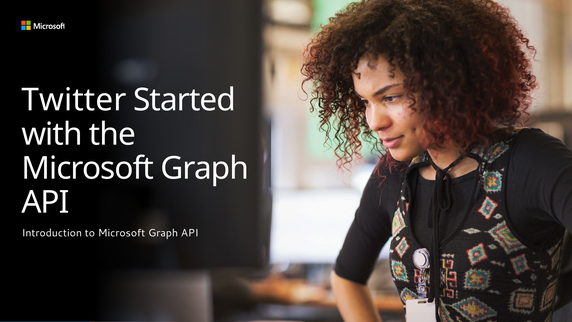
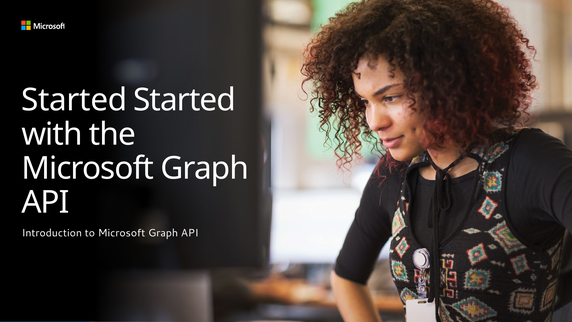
Twitter at (74, 100): Twitter -> Started
